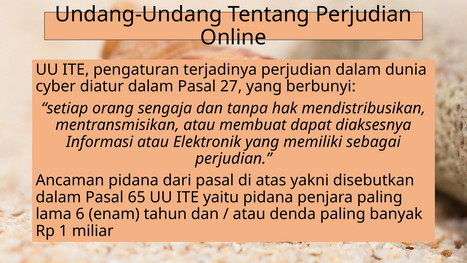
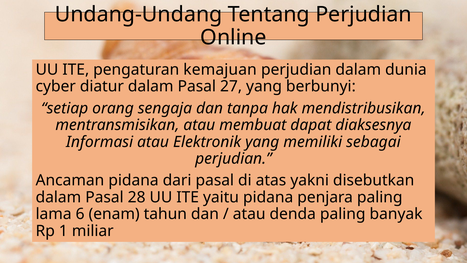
terjadinya: terjadinya -> kemajuan
65: 65 -> 28
